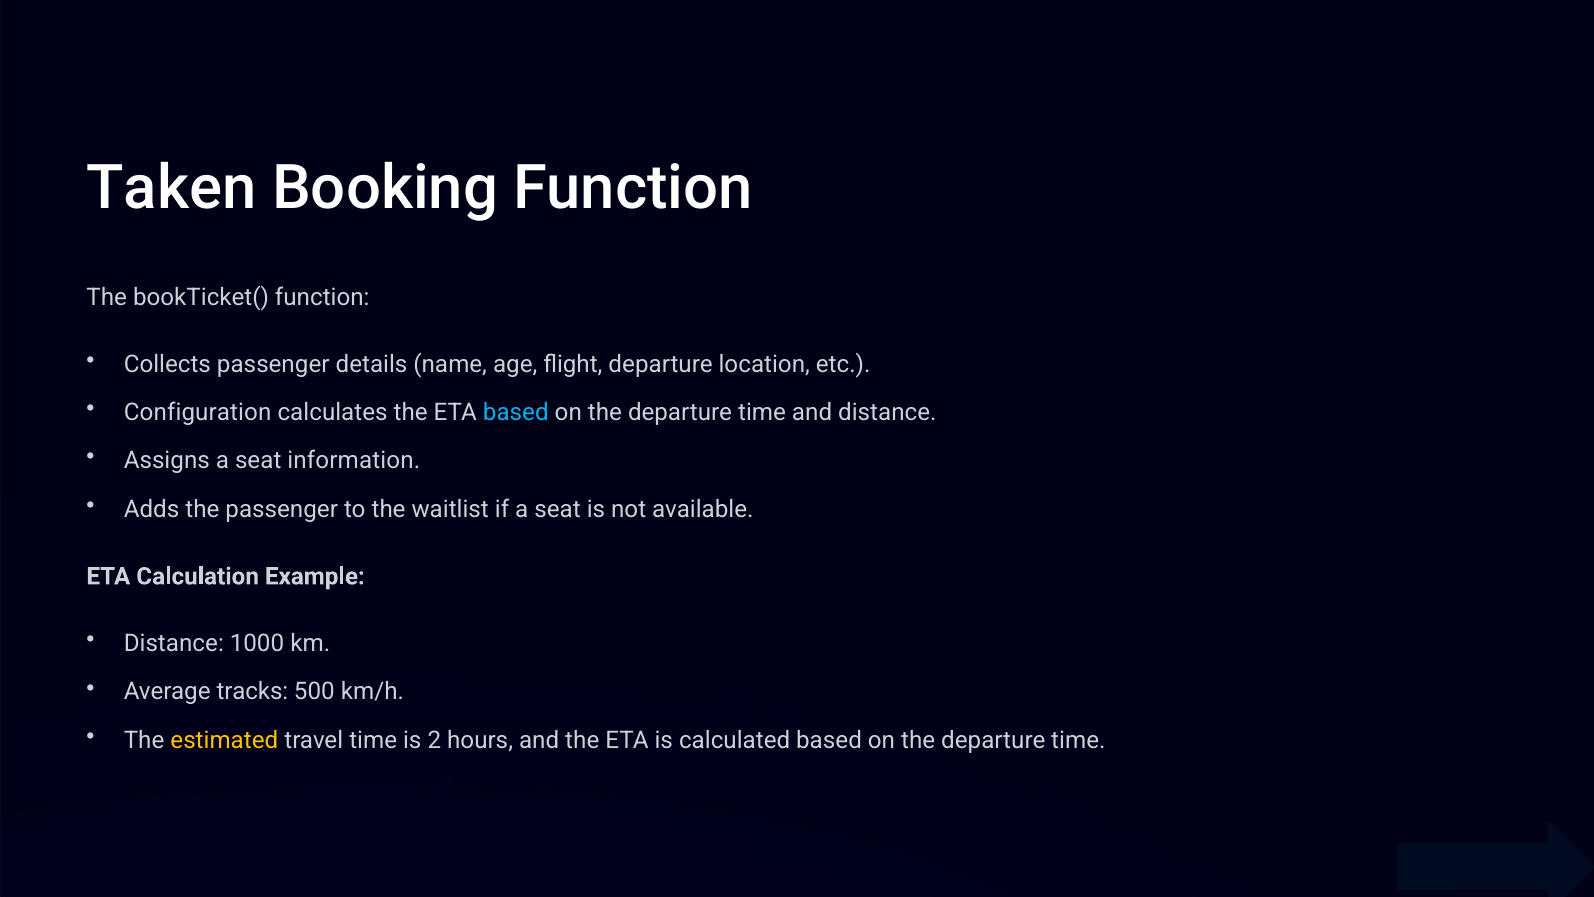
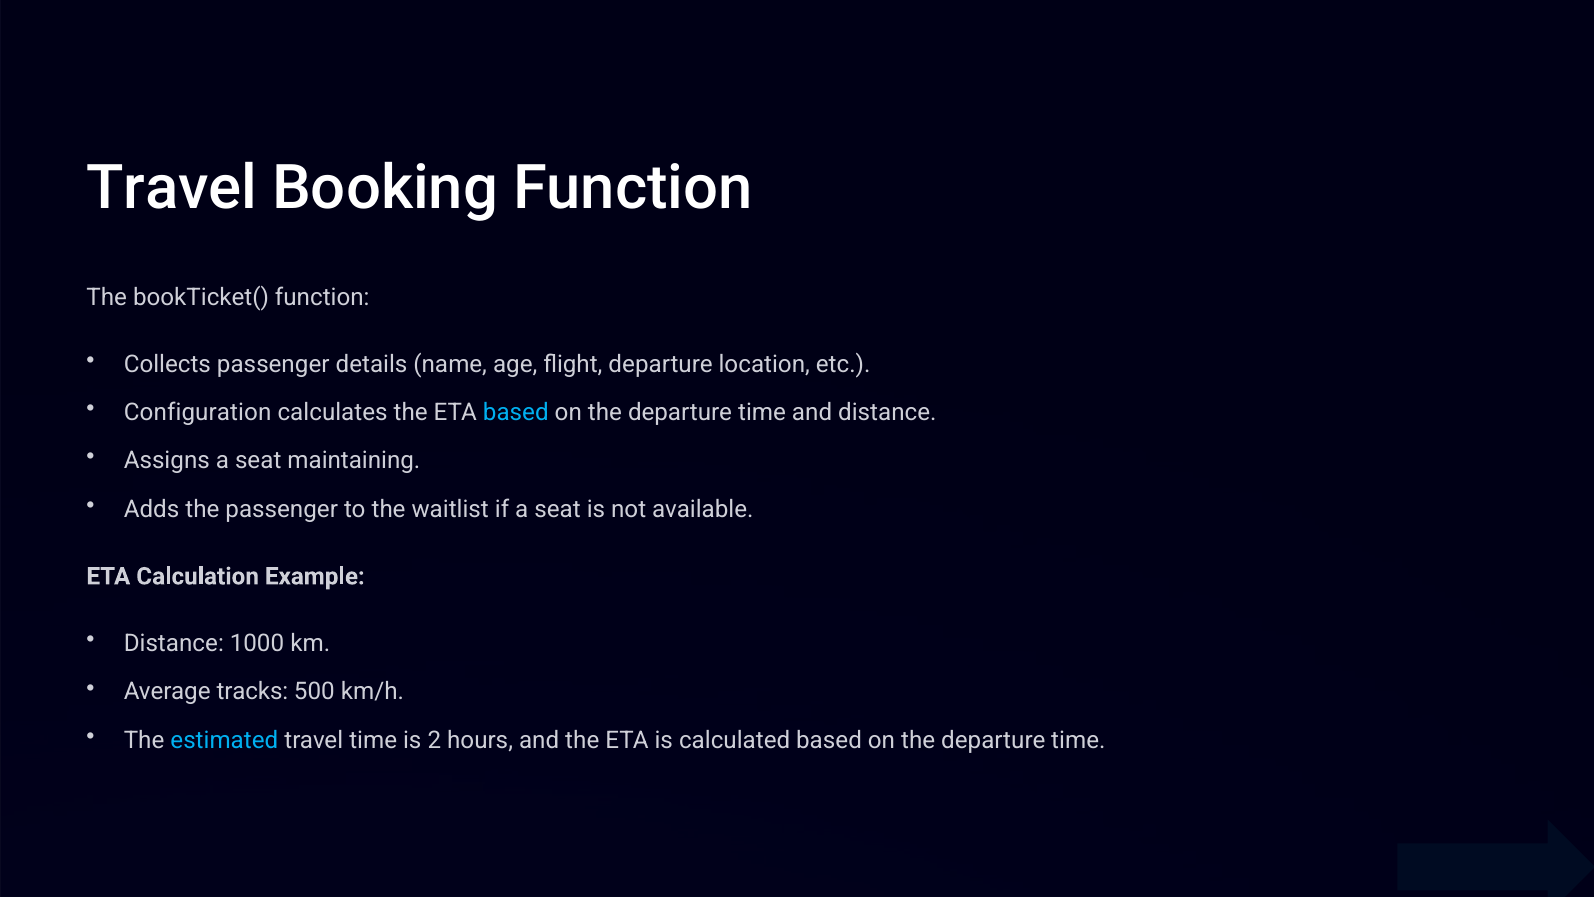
Taken at (172, 188): Taken -> Travel
information: information -> maintaining
estimated colour: yellow -> light blue
